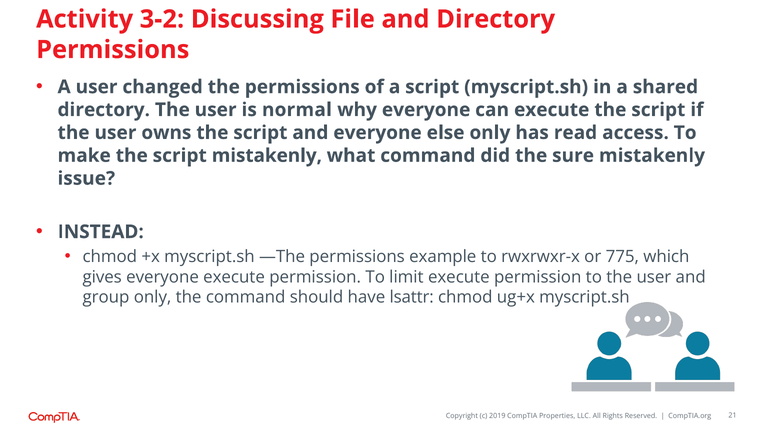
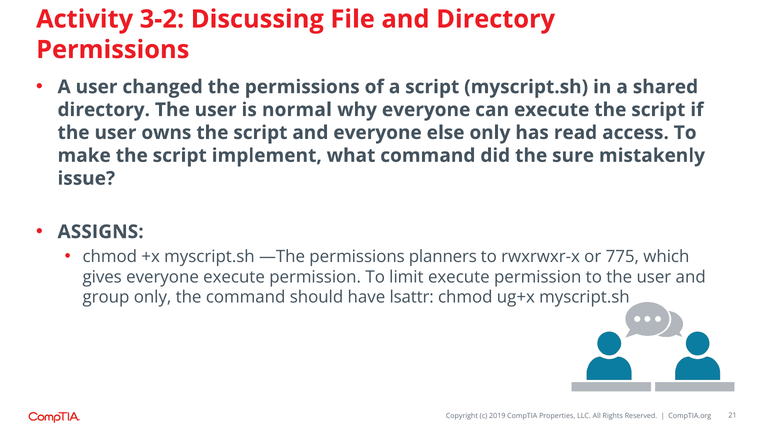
script mistakenly: mistakenly -> implement
INSTEAD: INSTEAD -> ASSIGNS
example: example -> planners
